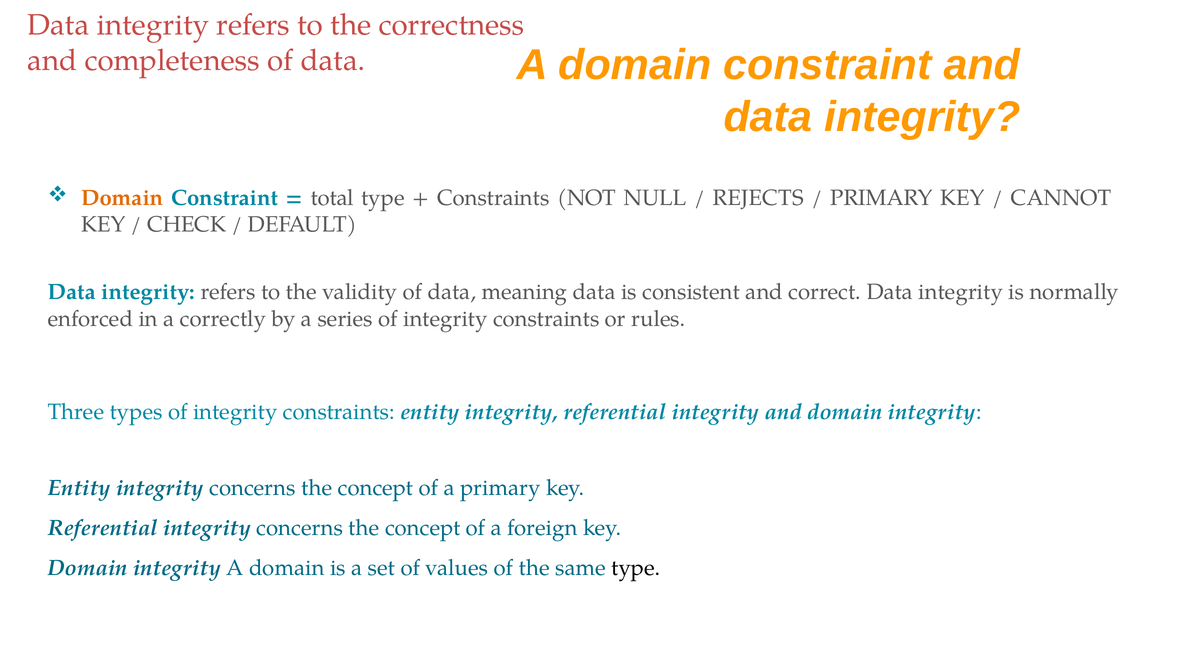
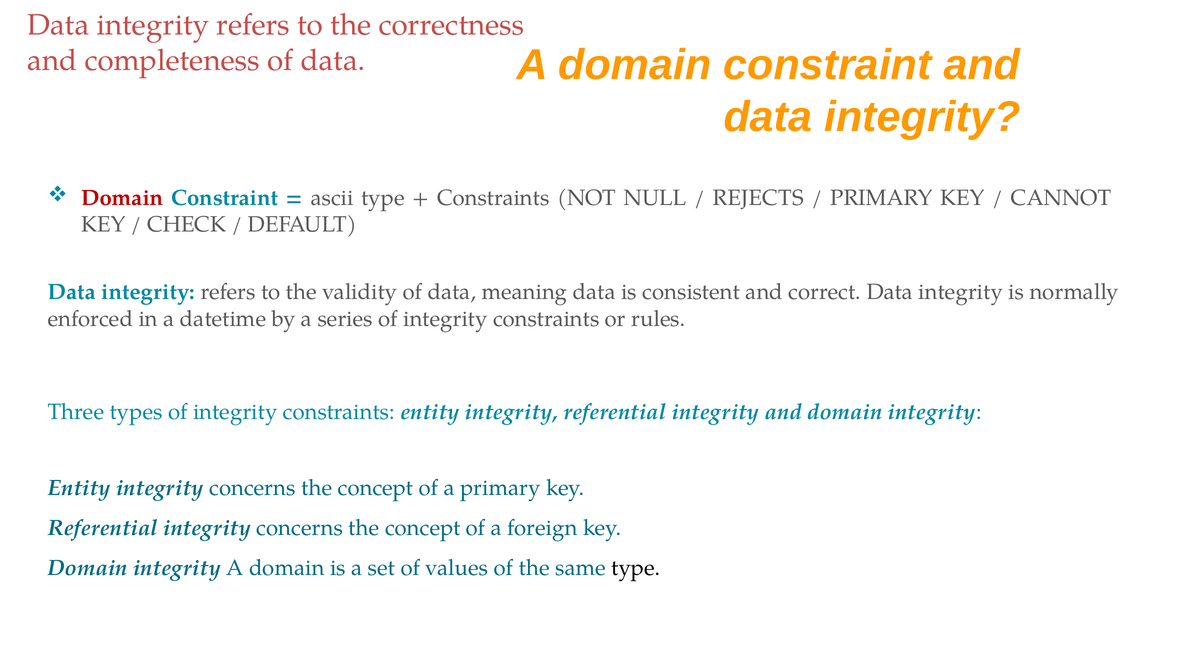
Domain at (122, 198) colour: orange -> red
total: total -> ascii
correctly: correctly -> datetime
